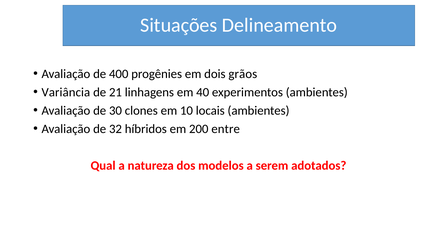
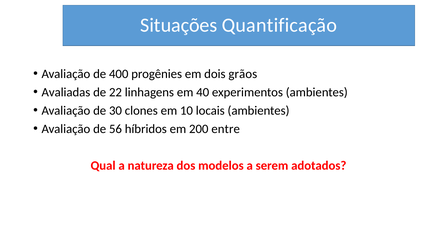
Delineamento: Delineamento -> Quantificação
Variância: Variância -> Avaliadas
21: 21 -> 22
32: 32 -> 56
